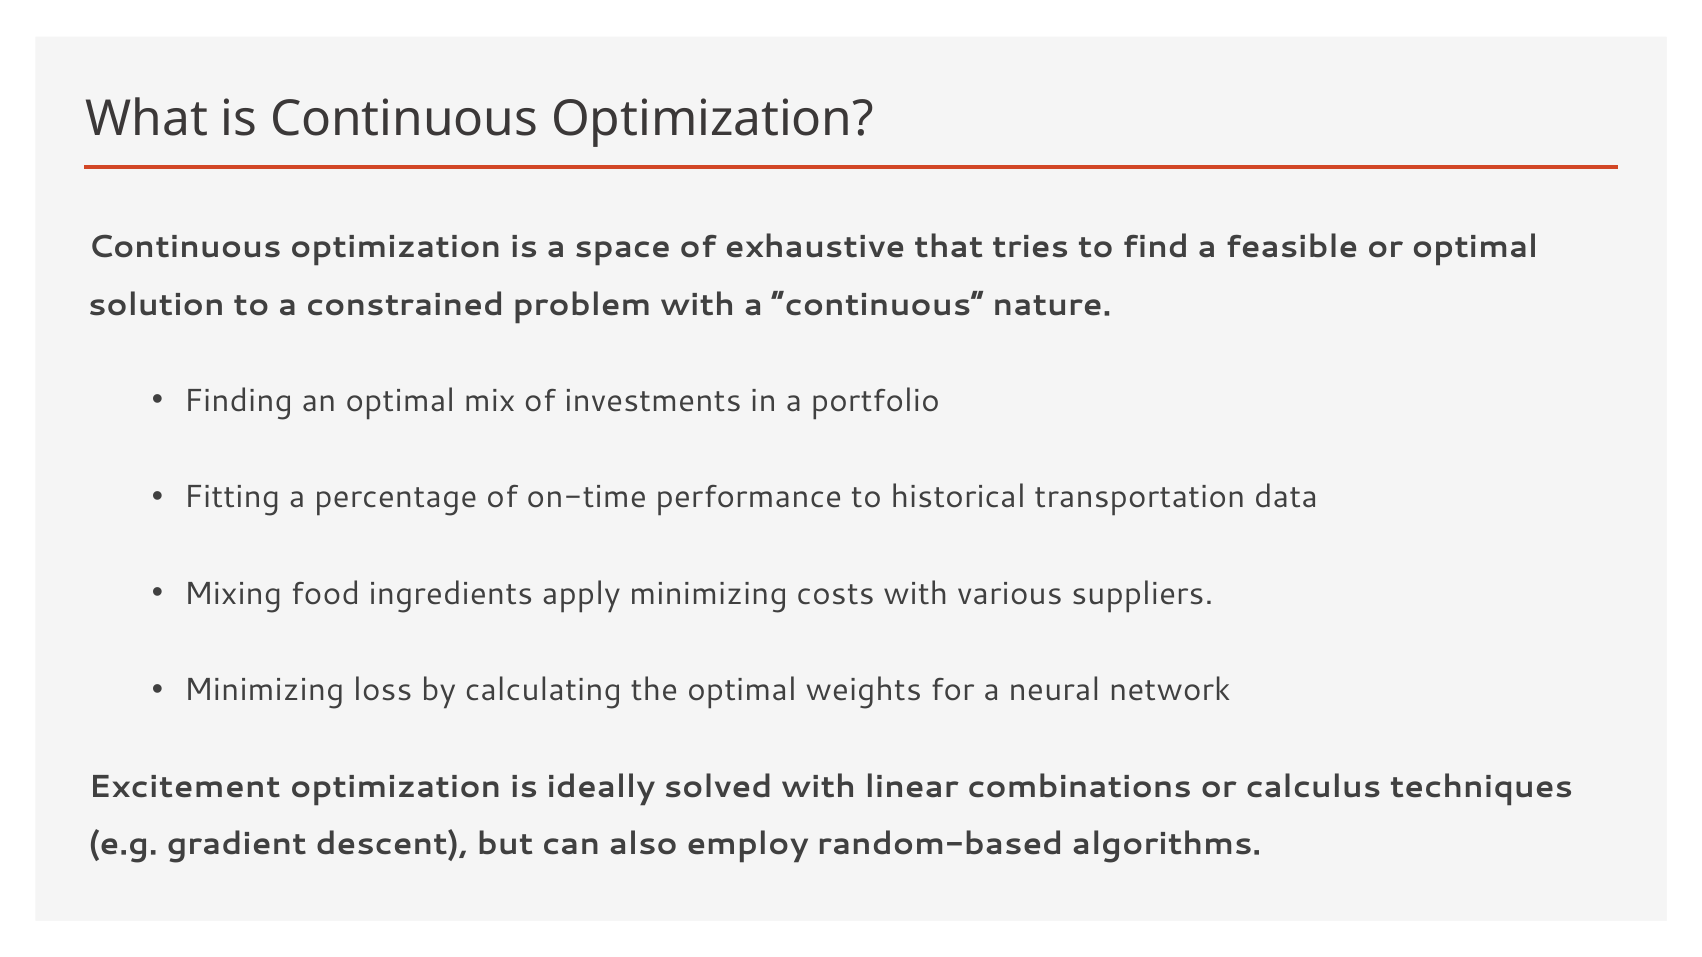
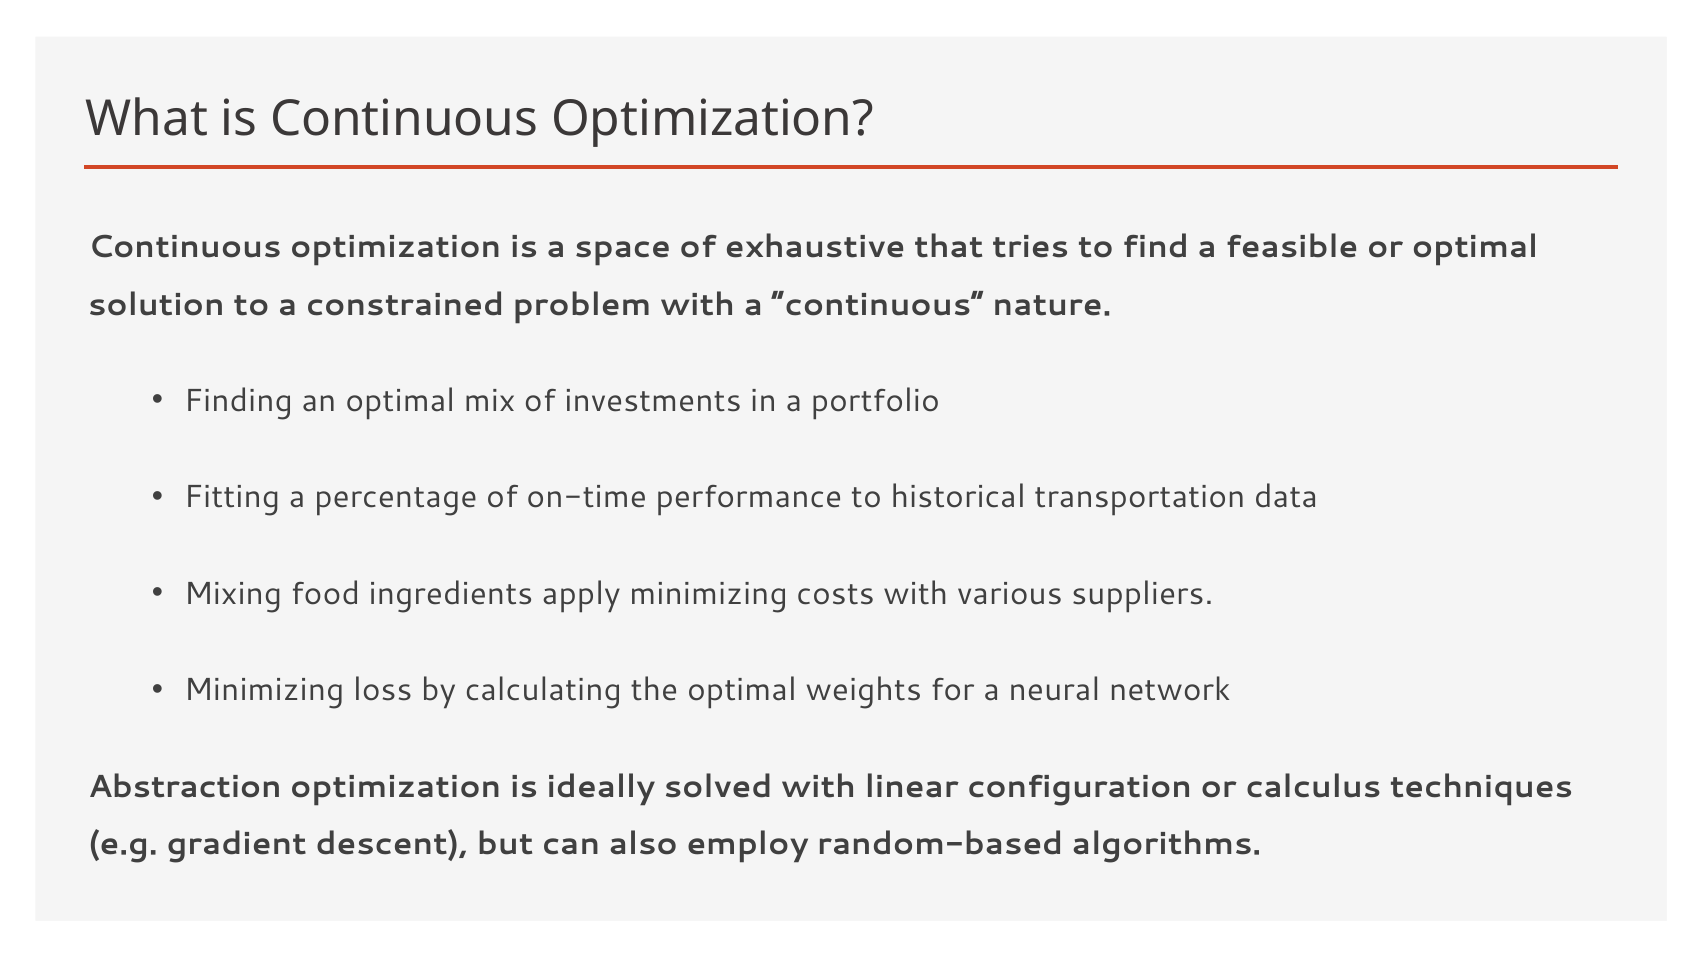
Excitement: Excitement -> Abstraction
combinations: combinations -> configuration
